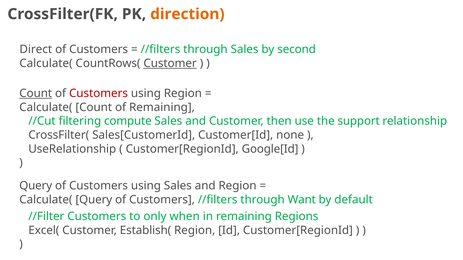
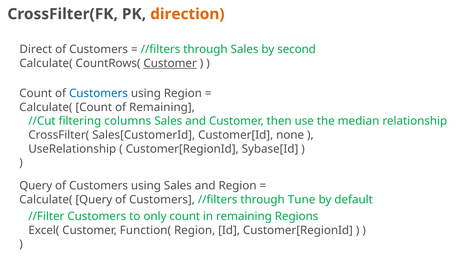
Count at (36, 94) underline: present -> none
Customers at (99, 94) colour: red -> blue
compute: compute -> columns
support: support -> median
Google[Id: Google[Id -> Sybase[Id
Want: Want -> Tune
only when: when -> count
Establish(: Establish( -> Function(
